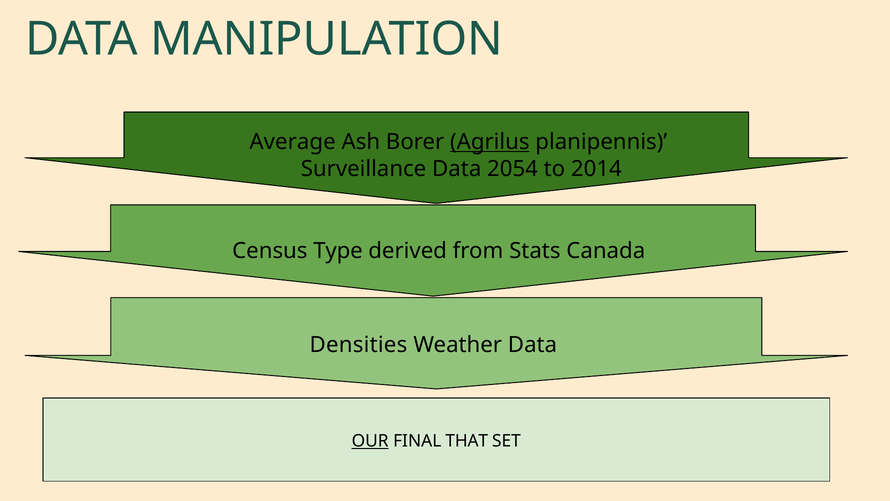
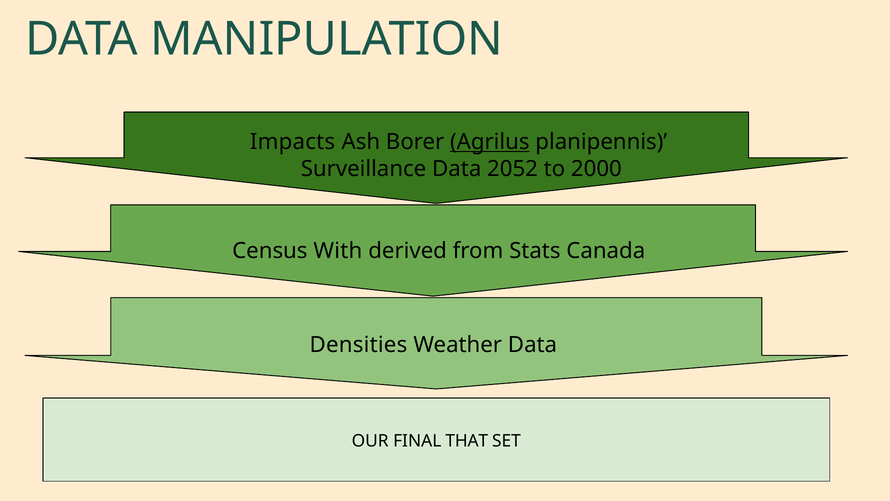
Average: Average -> Impacts
2054: 2054 -> 2052
2014: 2014 -> 2000
Type: Type -> With
OUR underline: present -> none
